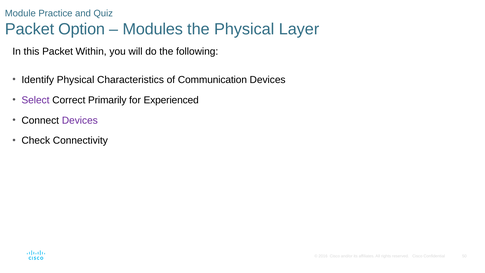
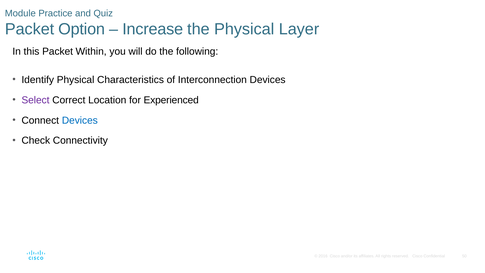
Modules: Modules -> Increase
Communication: Communication -> Interconnection
Primarily: Primarily -> Location
Devices at (80, 120) colour: purple -> blue
